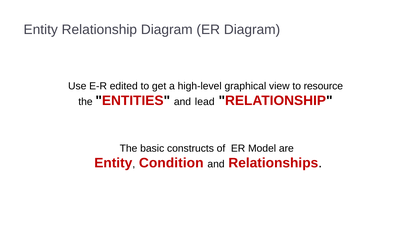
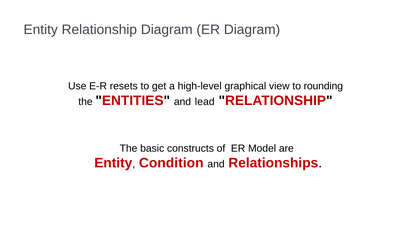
edited: edited -> resets
resource: resource -> rounding
